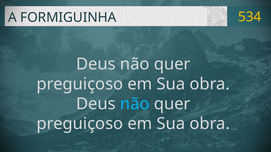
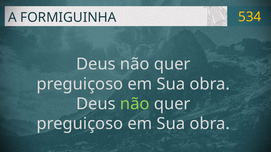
não at (135, 104) colour: light blue -> light green
